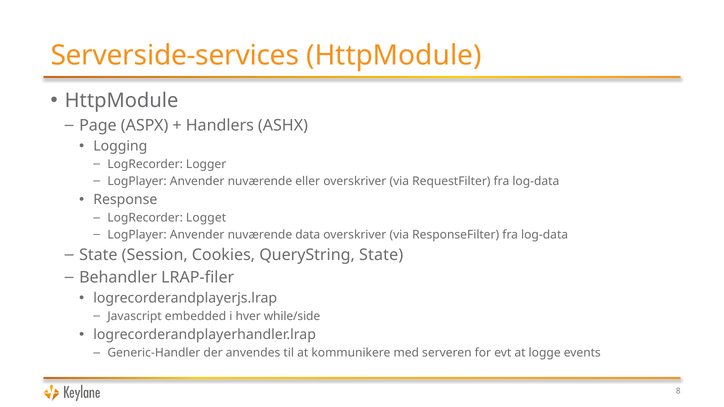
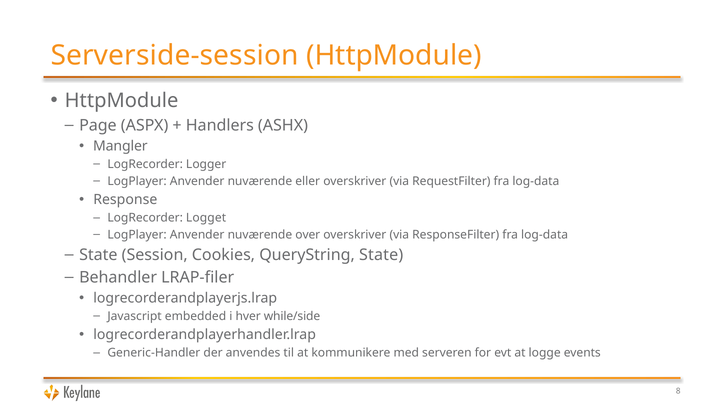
Serverside-services: Serverside-services -> Serverside-session
Logging: Logging -> Mangler
data: data -> over
